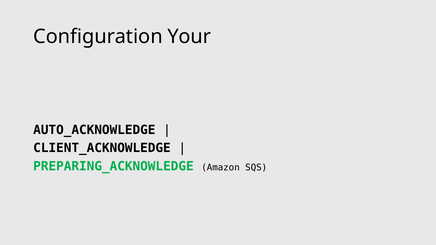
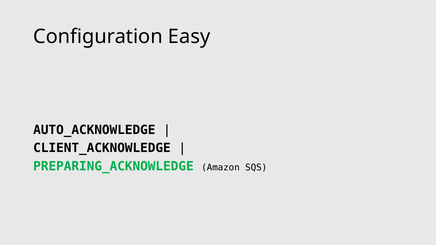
Your: Your -> Easy
